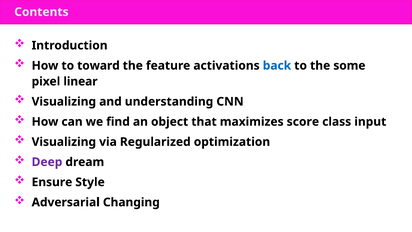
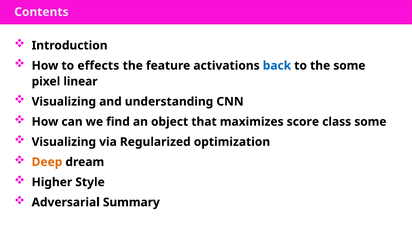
toward: toward -> effects
class input: input -> some
Deep colour: purple -> orange
Ensure: Ensure -> Higher
Changing: Changing -> Summary
